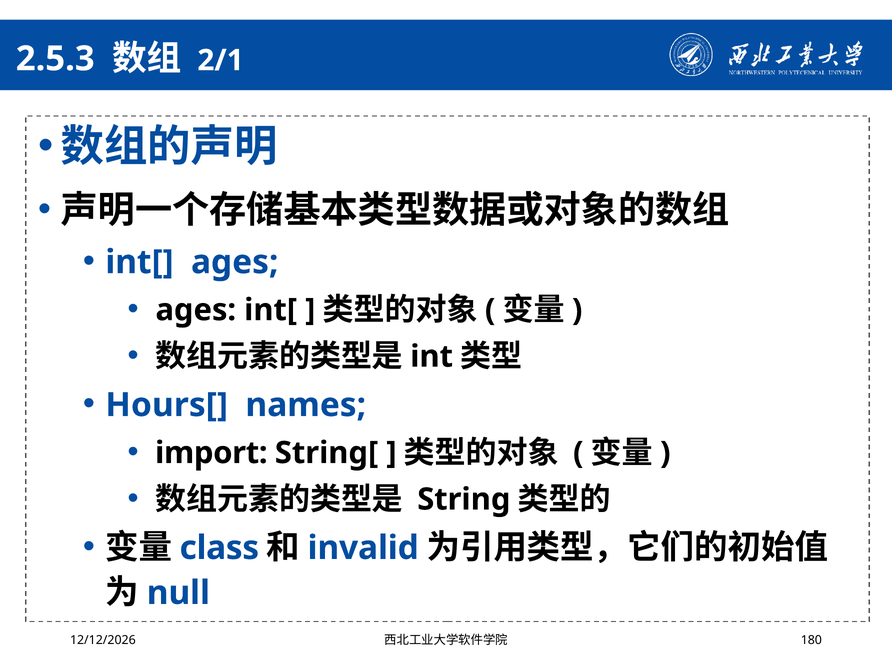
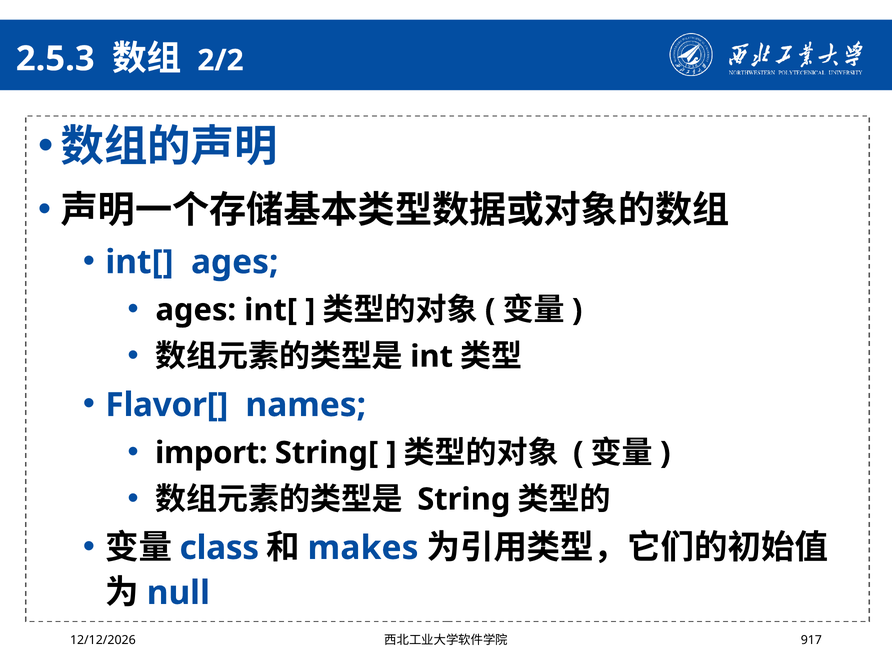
2/1: 2/1 -> 2/2
Hours[: Hours[ -> Flavor[
invalid: invalid -> makes
180: 180 -> 917
